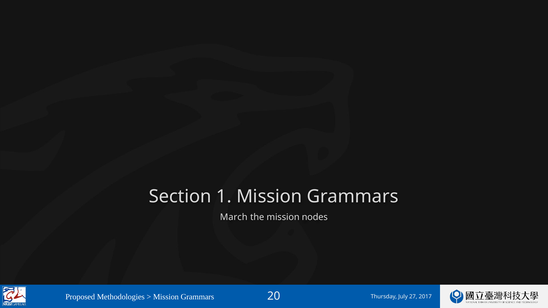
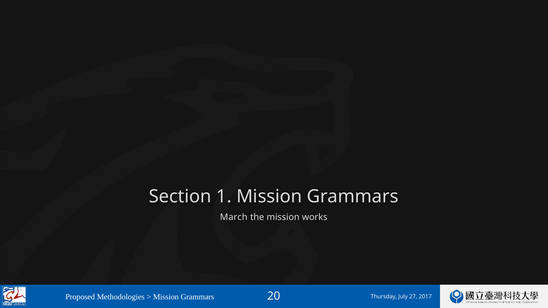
nodes: nodes -> works
